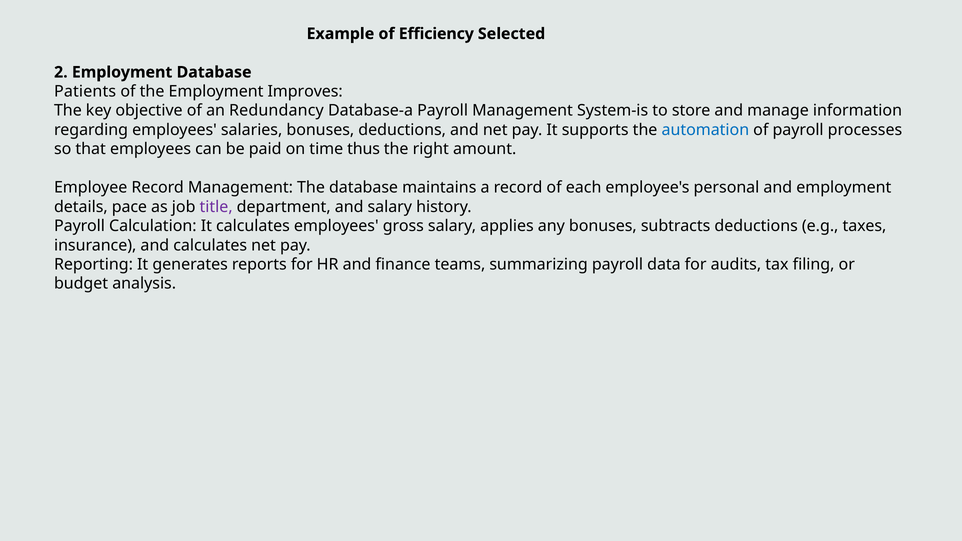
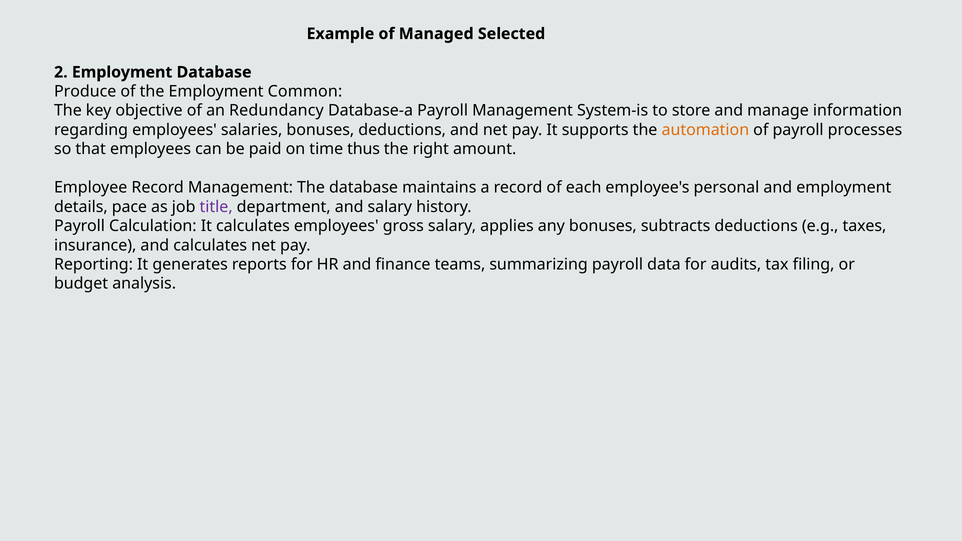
Efficiency: Efficiency -> Managed
Patients: Patients -> Produce
Improves: Improves -> Common
automation colour: blue -> orange
